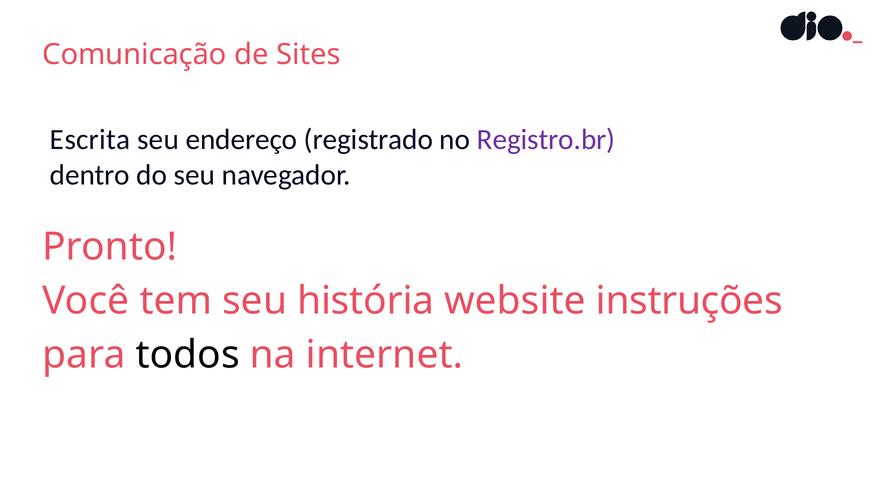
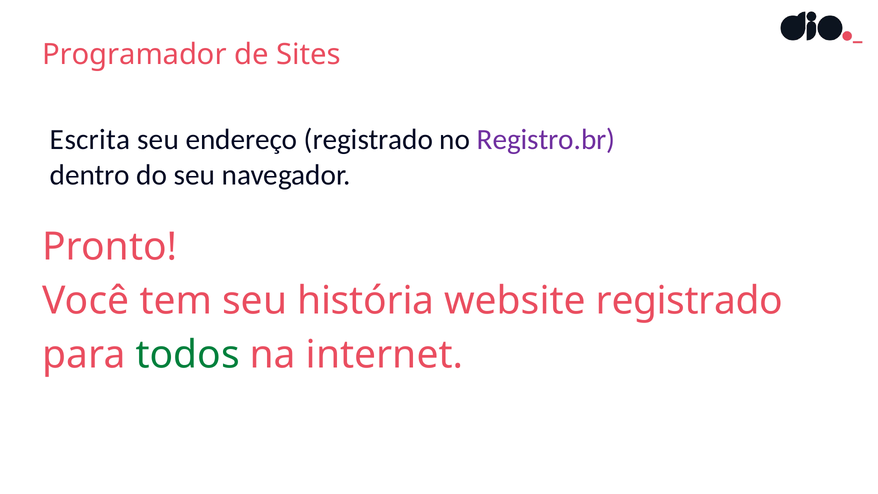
Comunicação: Comunicação -> Programador
website instruções: instruções -> registrado
todos colour: black -> green
